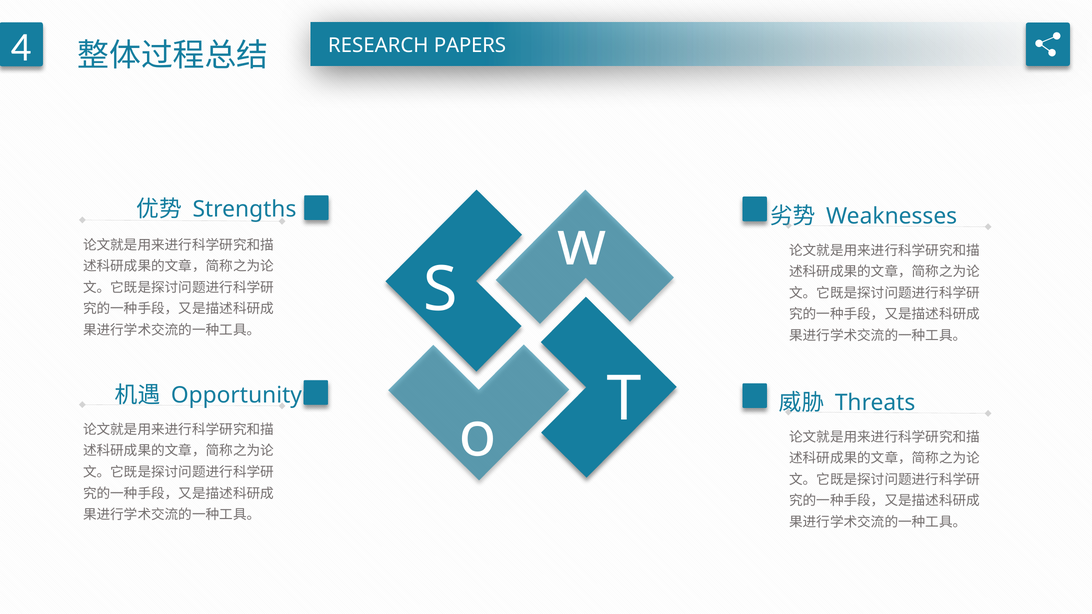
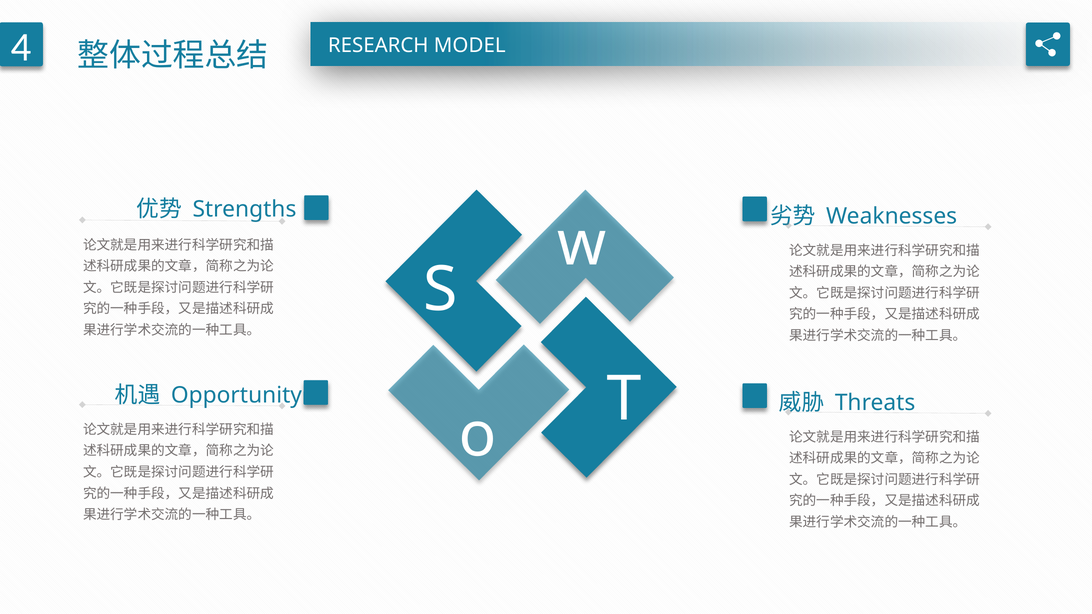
PAPERS: PAPERS -> MODEL
